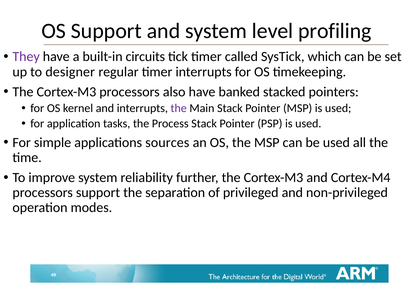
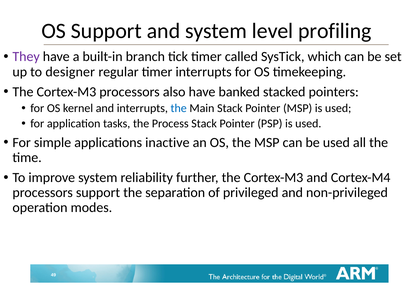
circuits: circuits -> branch
the at (179, 108) colour: purple -> blue
sources: sources -> inactive
